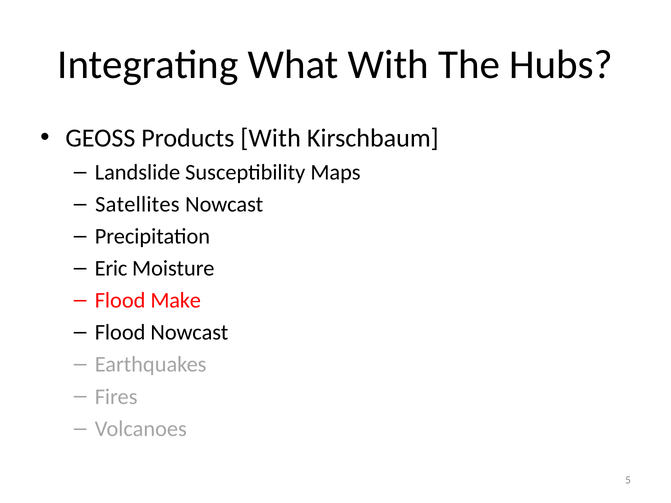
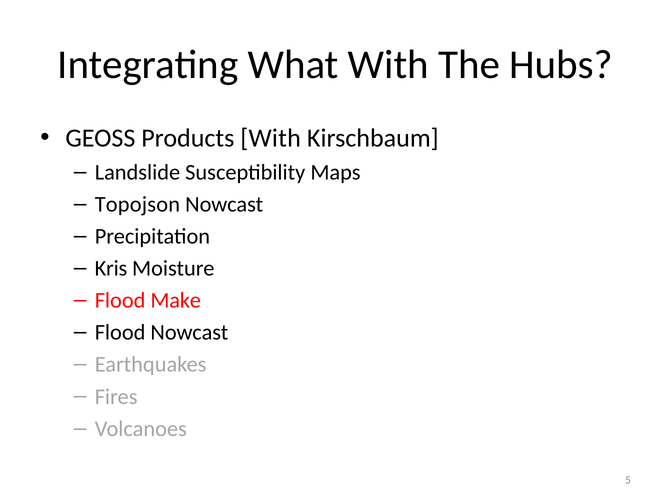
Satellites: Satellites -> Topojson
Eric: Eric -> Kris
